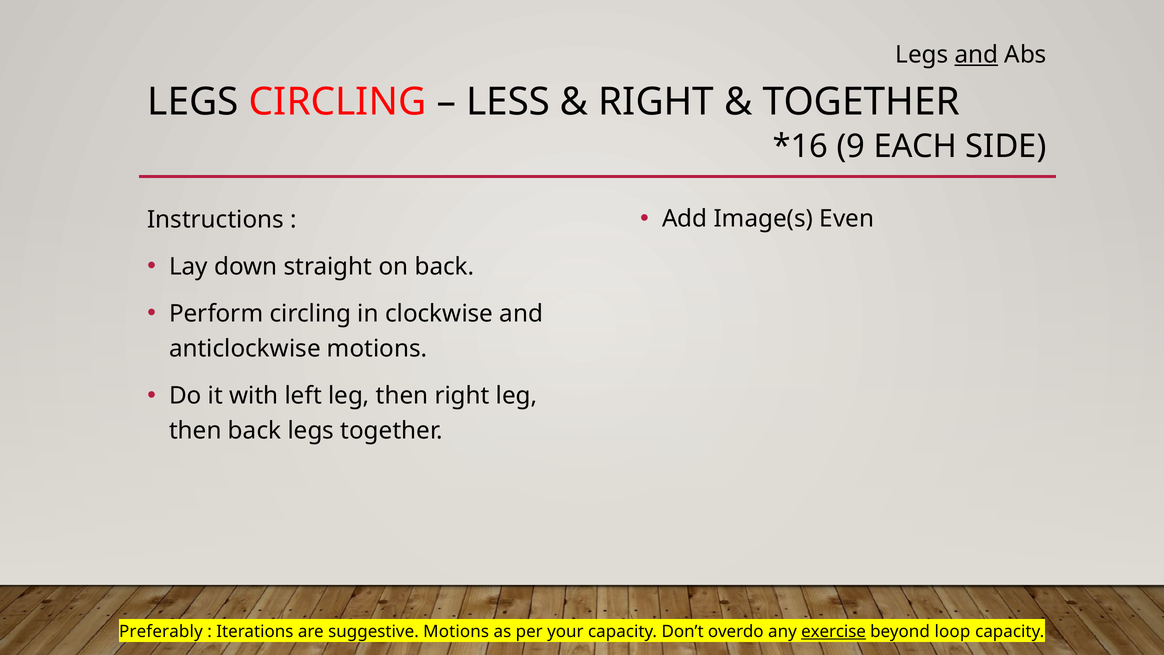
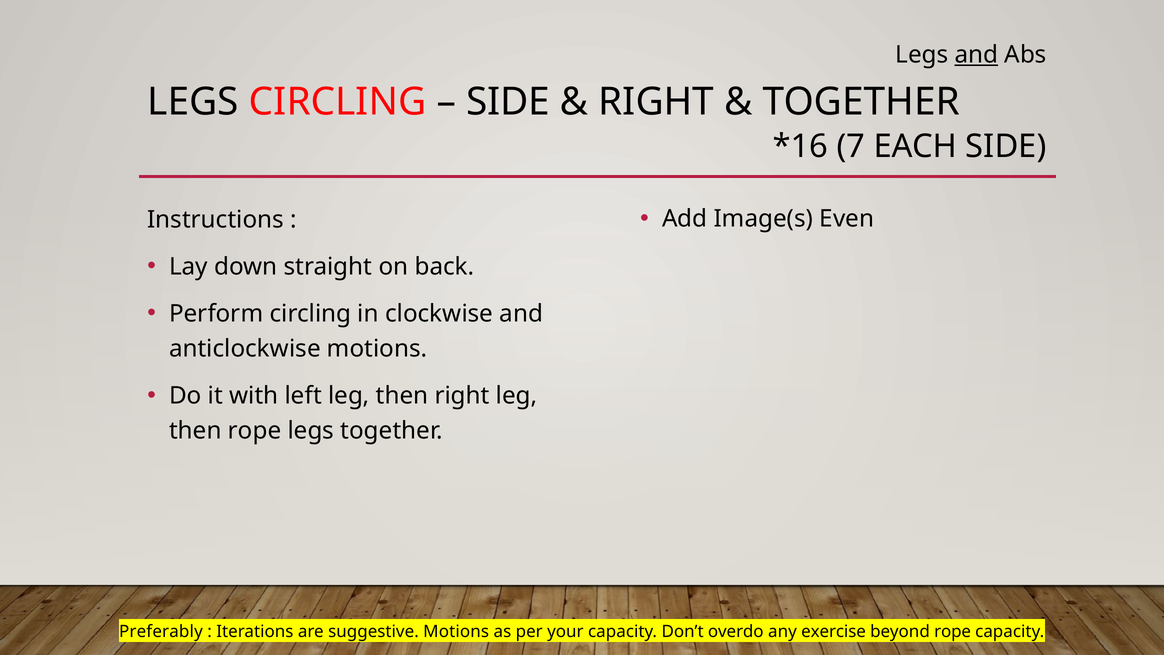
LESS at (508, 102): LESS -> SIDE
9: 9 -> 7
then back: back -> rope
exercise underline: present -> none
beyond loop: loop -> rope
